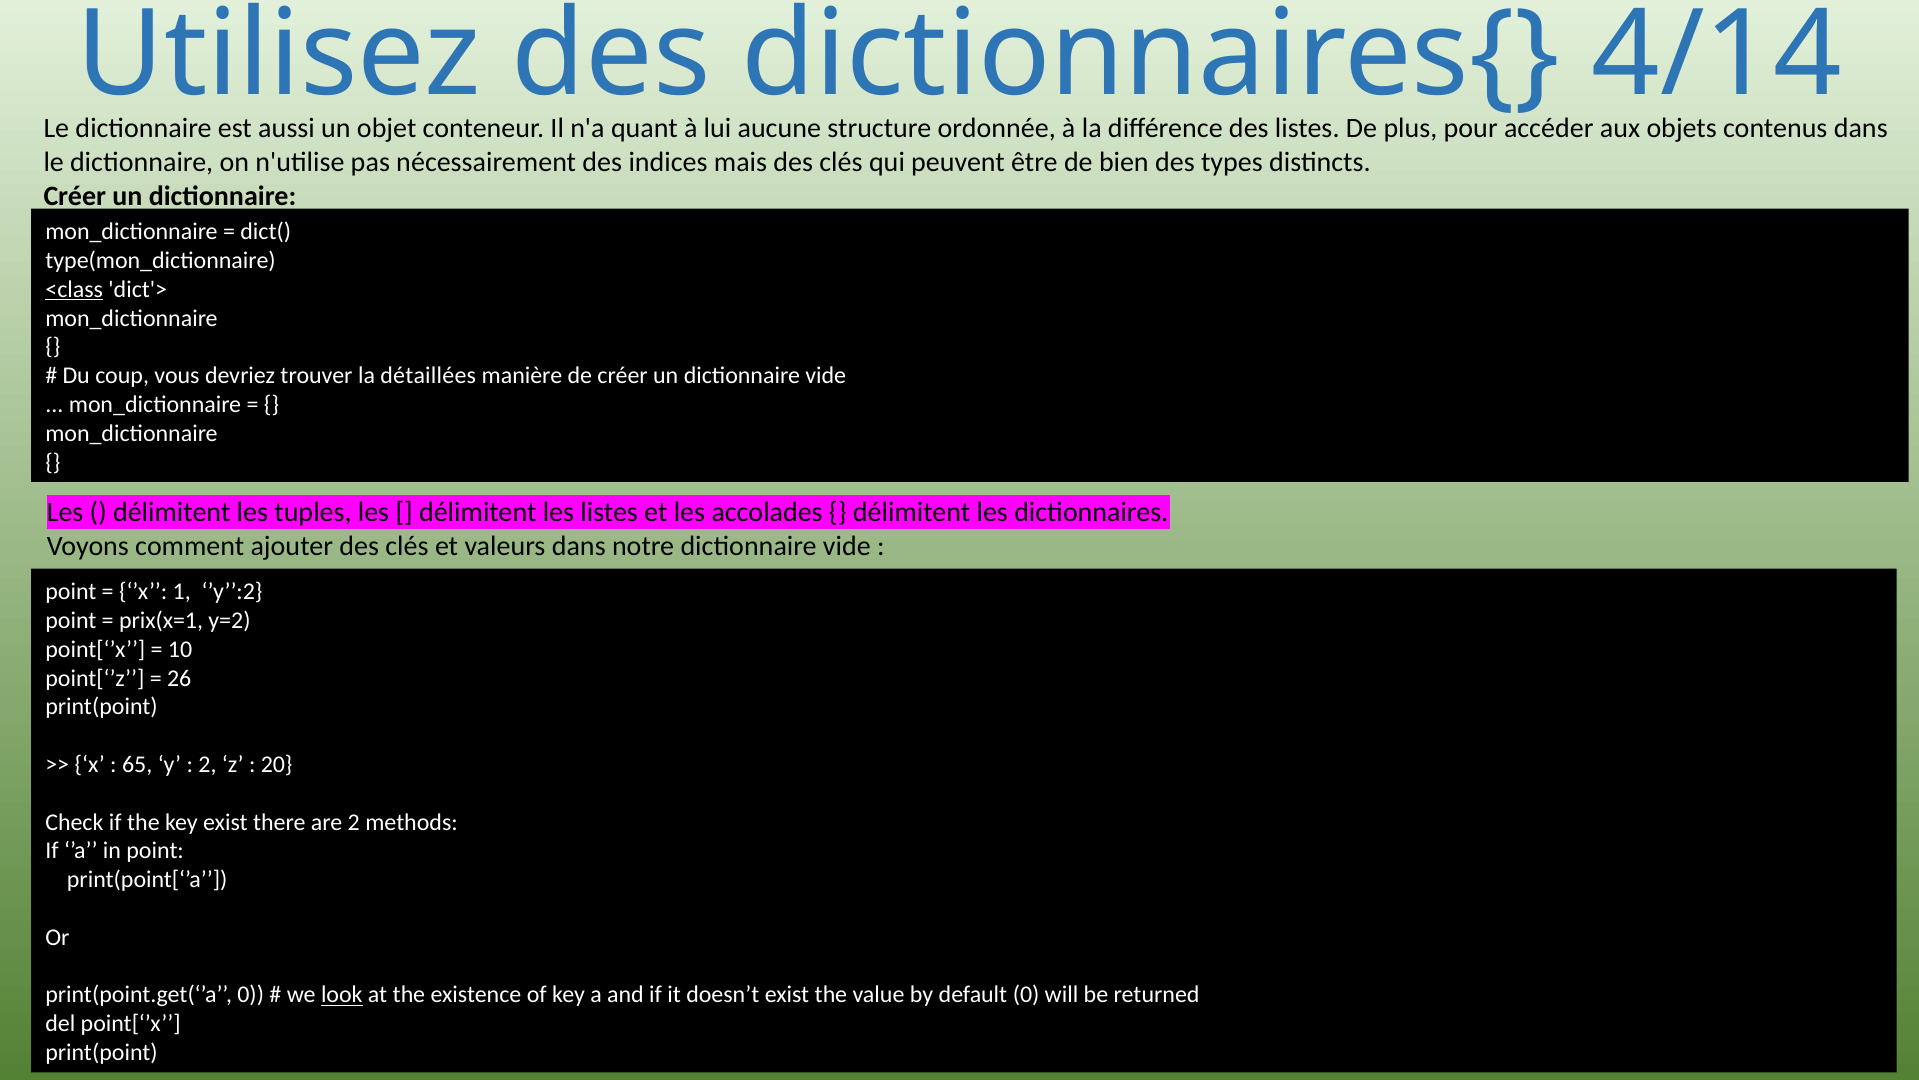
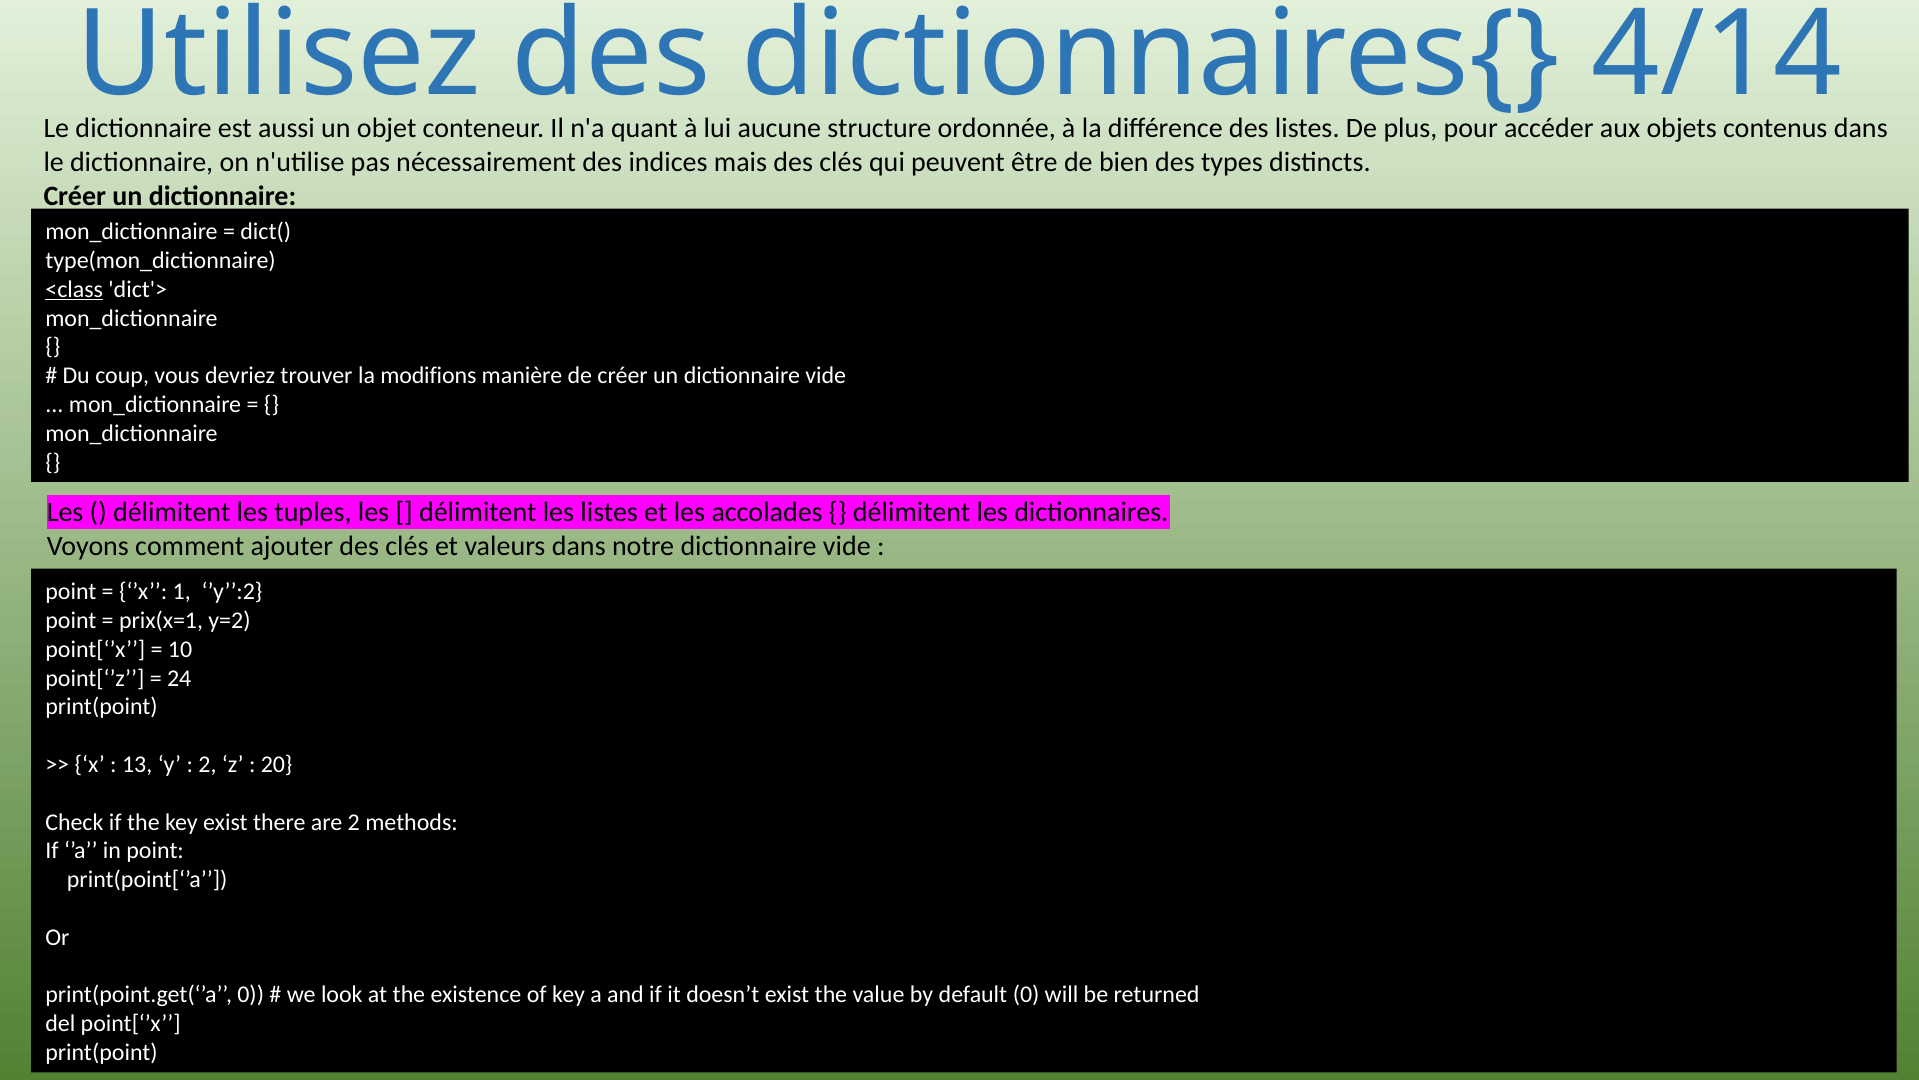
détaillées: détaillées -> modifions
26: 26 -> 24
65: 65 -> 13
look underline: present -> none
